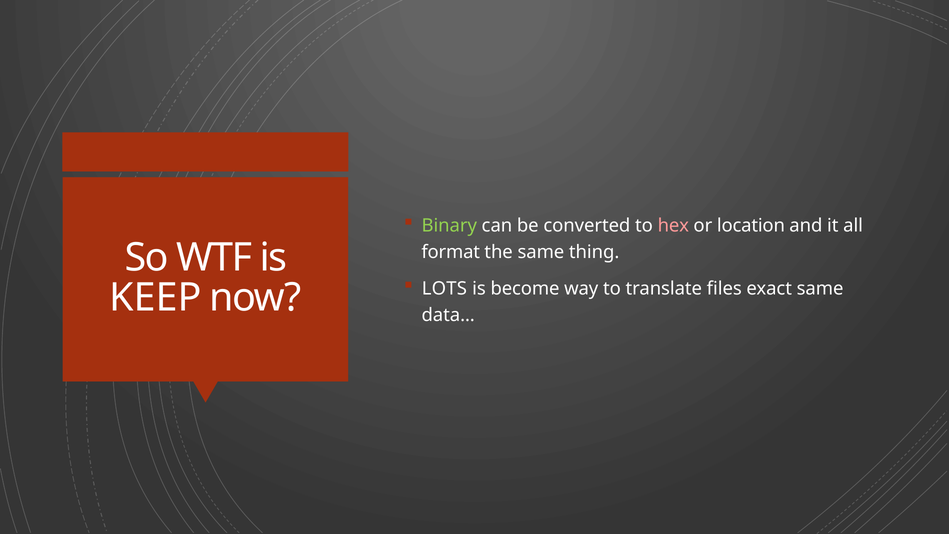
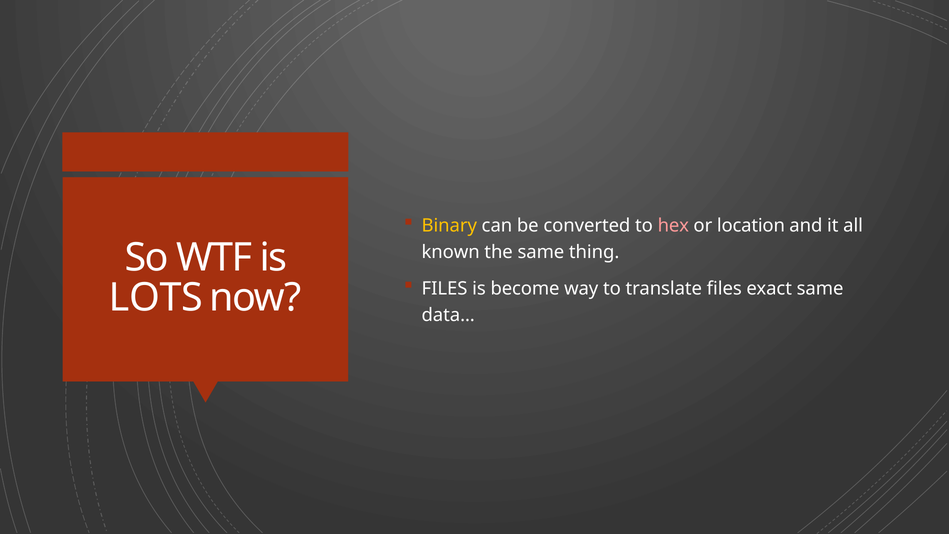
Binary colour: light green -> yellow
format: format -> known
LOTS at (444, 288): LOTS -> FILES
KEEP: KEEP -> LOTS
